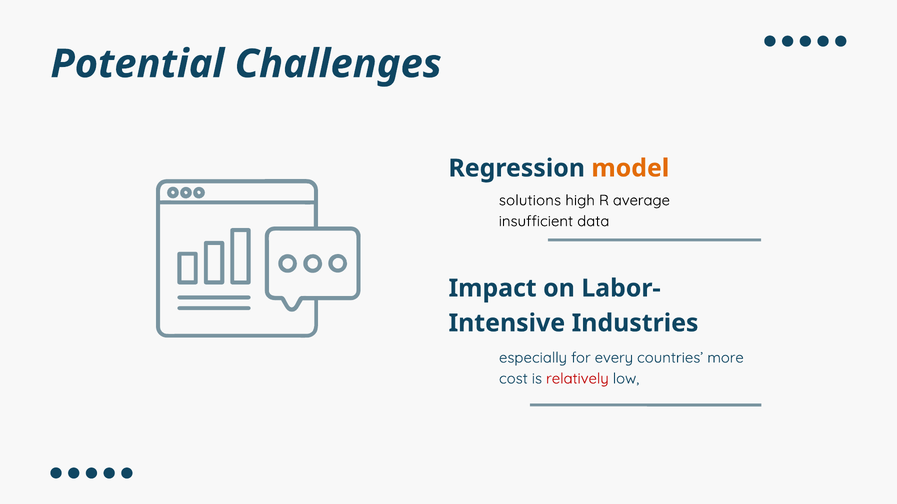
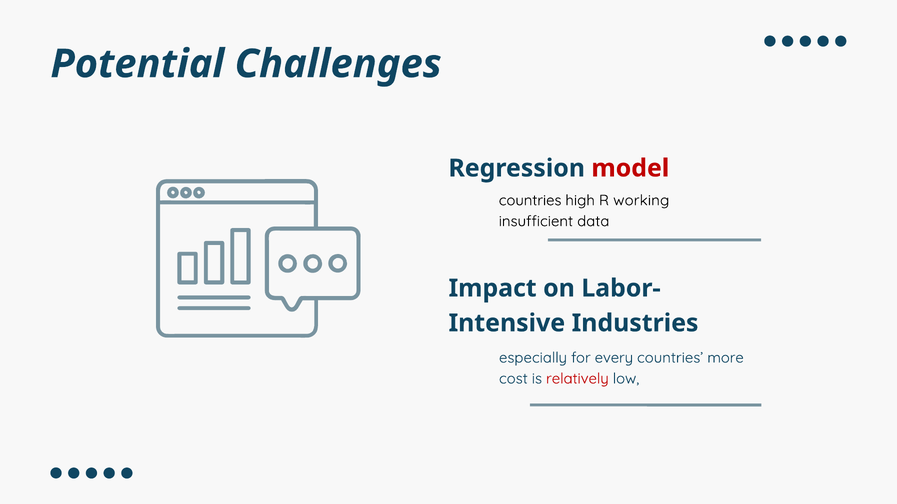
model colour: orange -> red
solutions at (530, 201): solutions -> countries
average: average -> working
